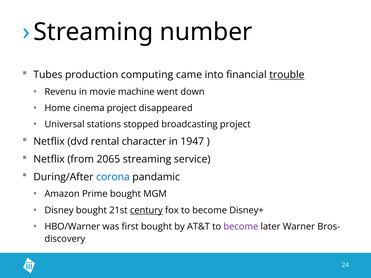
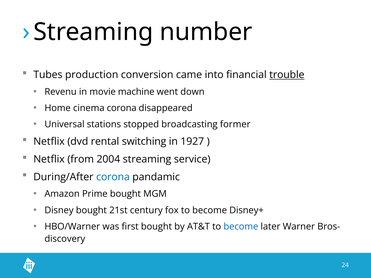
computing: computing -> conversion
cinema project: project -> corona
broadcasting project: project -> former
character: character -> switching
1947: 1947 -> 1927
2065: 2065 -> 2004
century underline: present -> none
become at (241, 227) colour: purple -> blue
